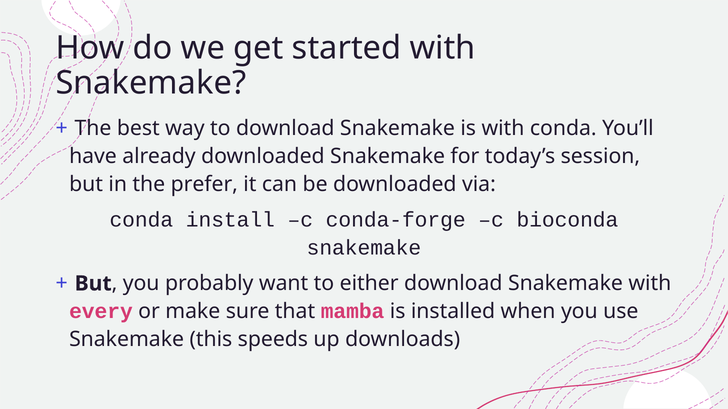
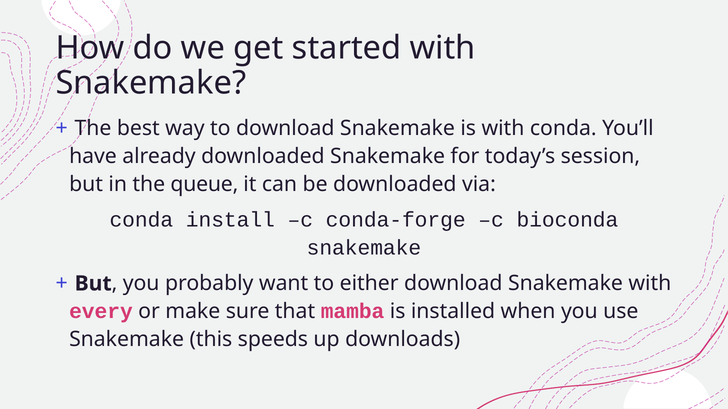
prefer: prefer -> queue
